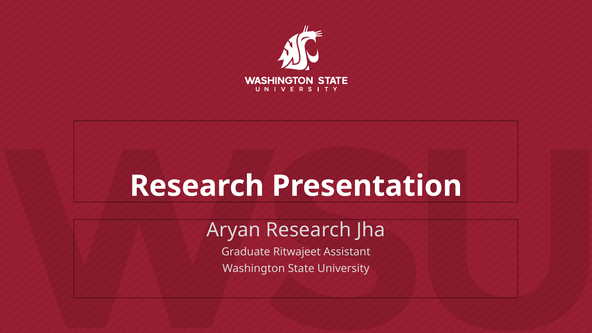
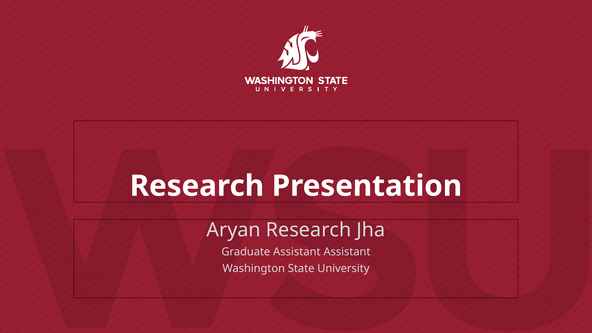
Graduate Ritwajeet: Ritwajeet -> Assistant
